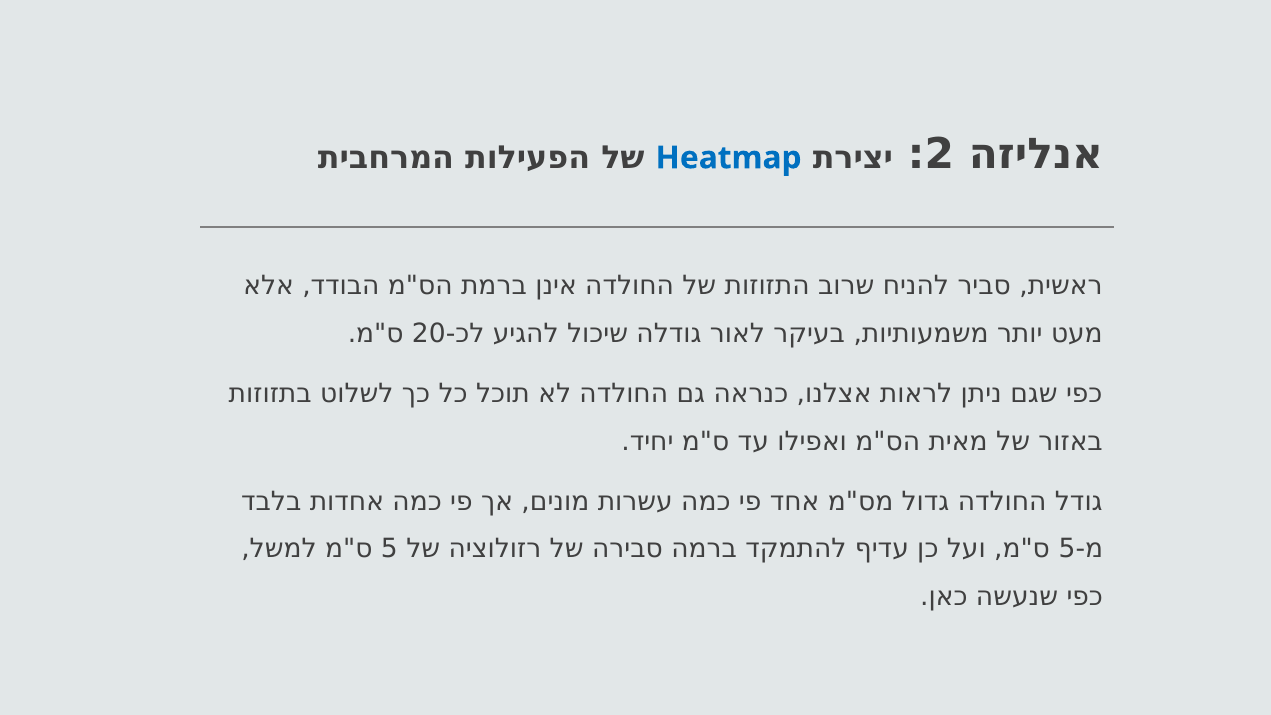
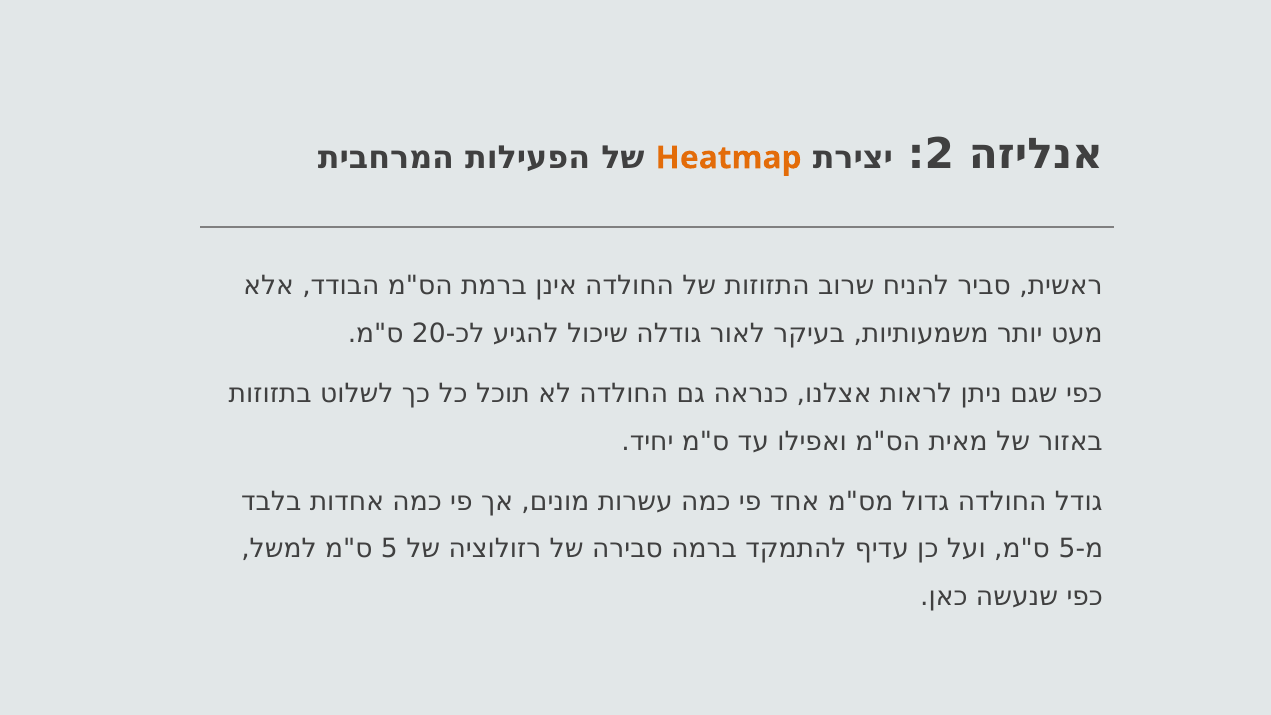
Heatmap colour: blue -> orange
